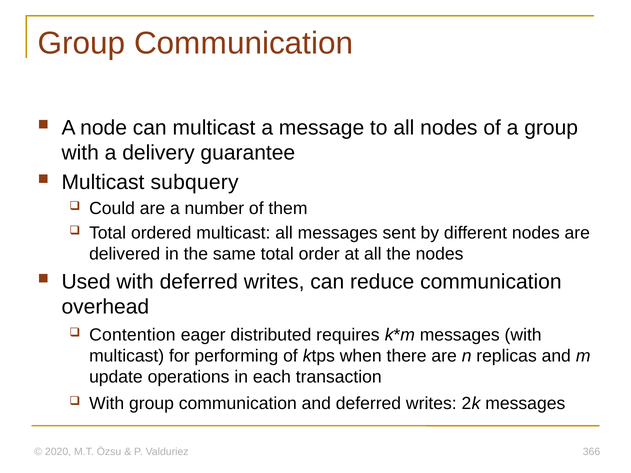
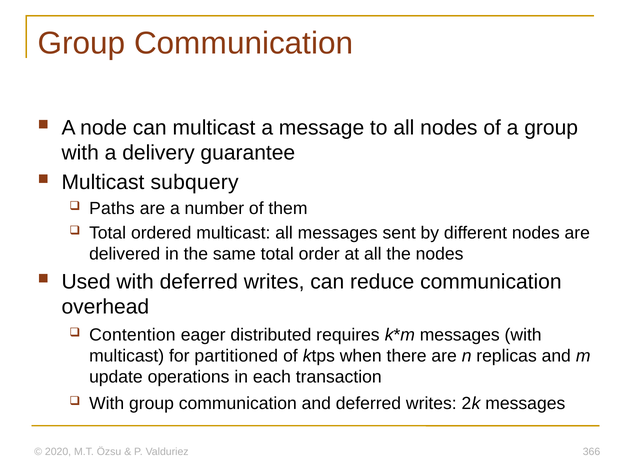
Could: Could -> Paths
performing: performing -> partitioned
